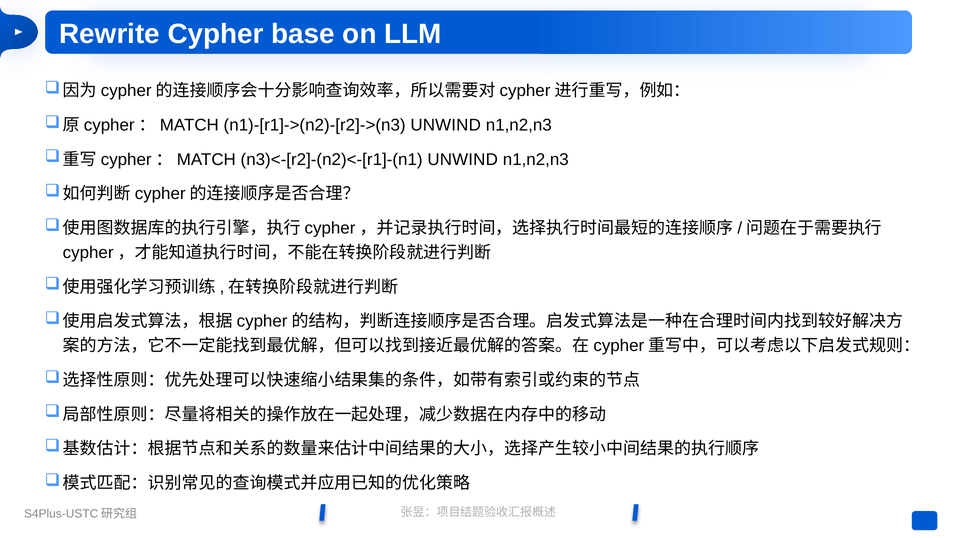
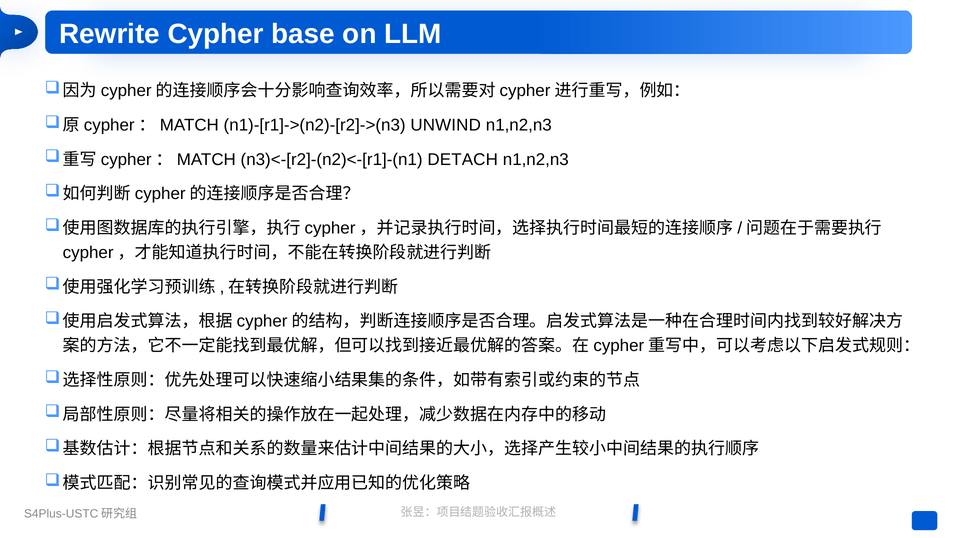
n3)<-[r2]-(n2)<-[r1]-(n1 UNWIND: UNWIND -> DETACH
